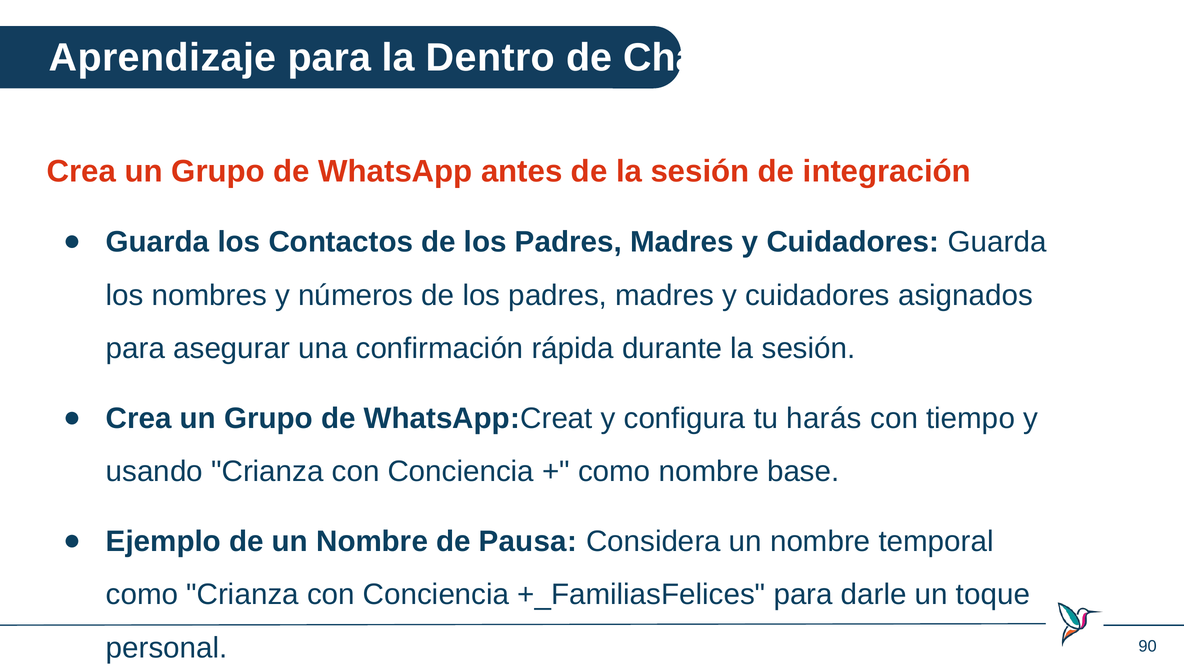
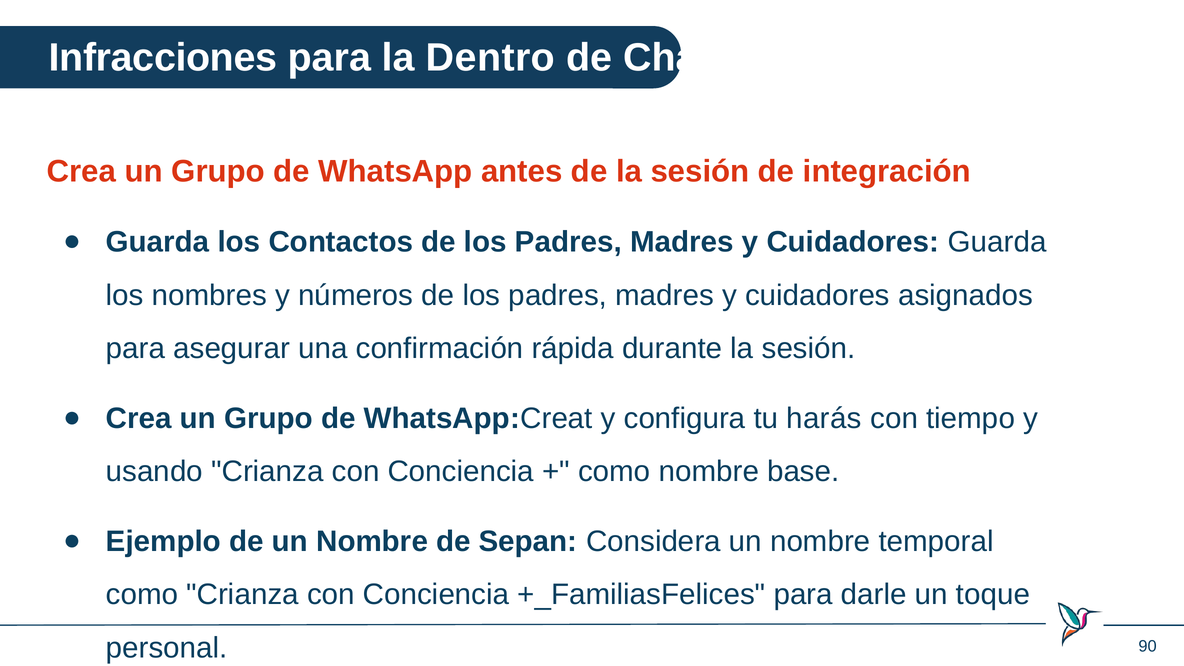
Aprendizaje: Aprendizaje -> Infracciones
Pausa: Pausa -> Sepan
